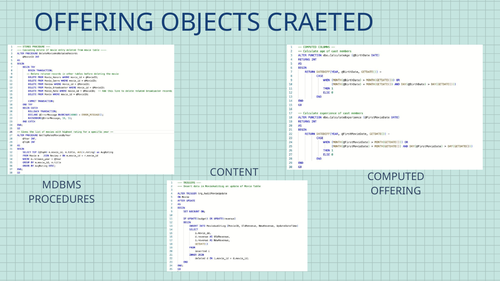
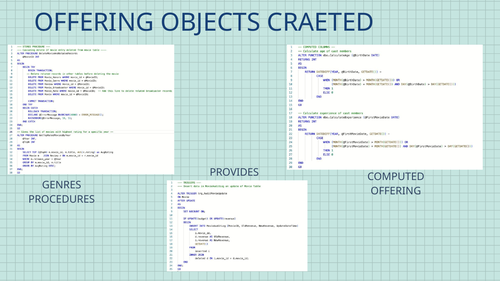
CONTENT: CONTENT -> PROVIDES
MDBMS: MDBMS -> GENRES
